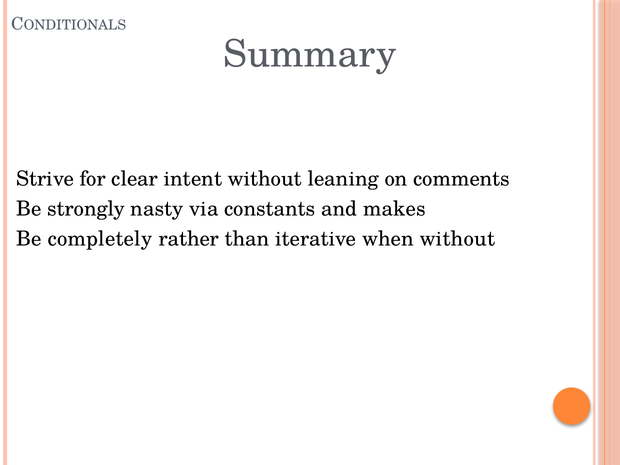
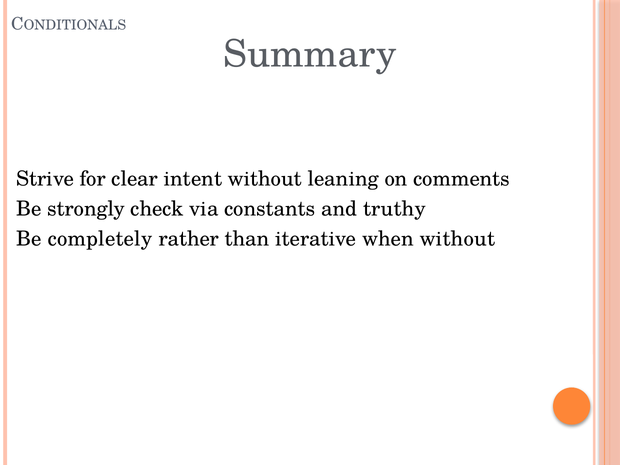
nasty: nasty -> check
makes: makes -> truthy
